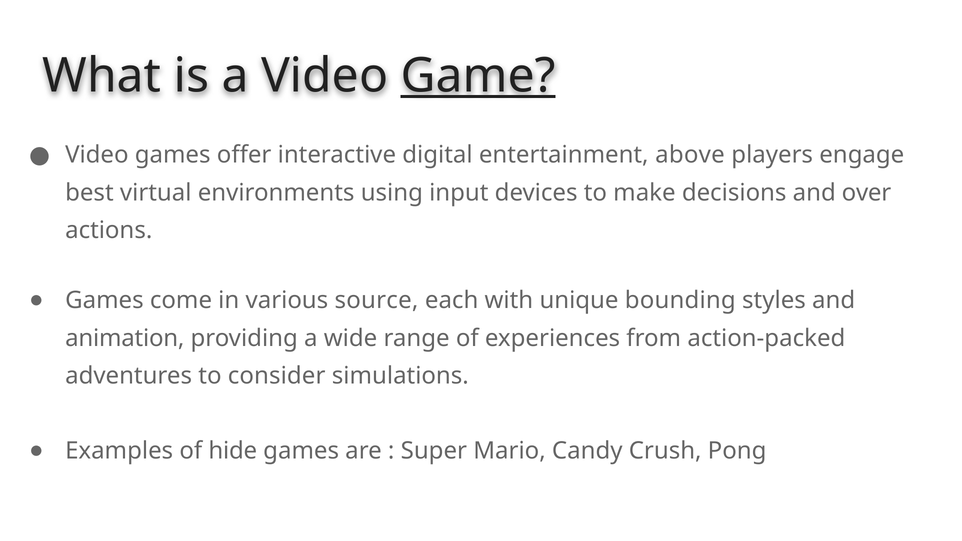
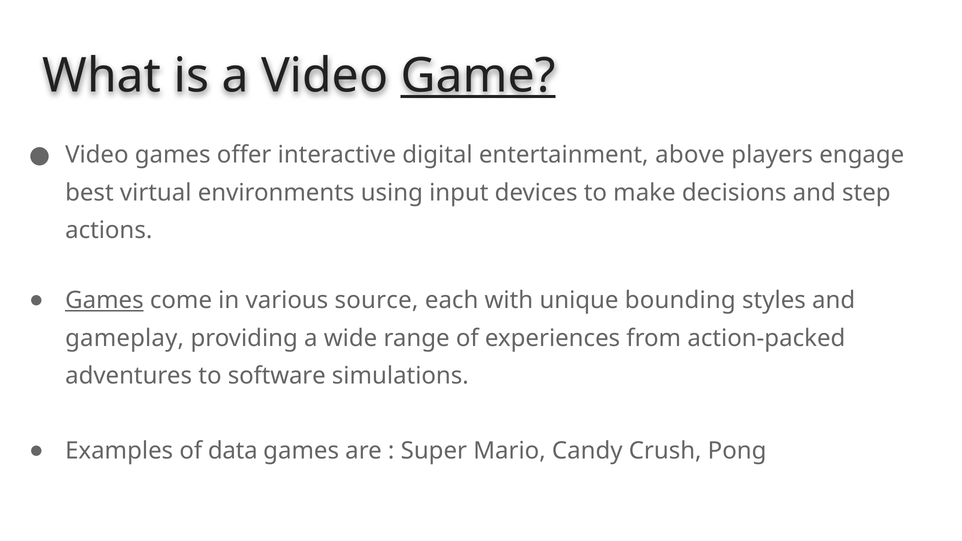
over: over -> step
Games at (104, 301) underline: none -> present
animation: animation -> gameplay
consider: consider -> software
hide: hide -> data
